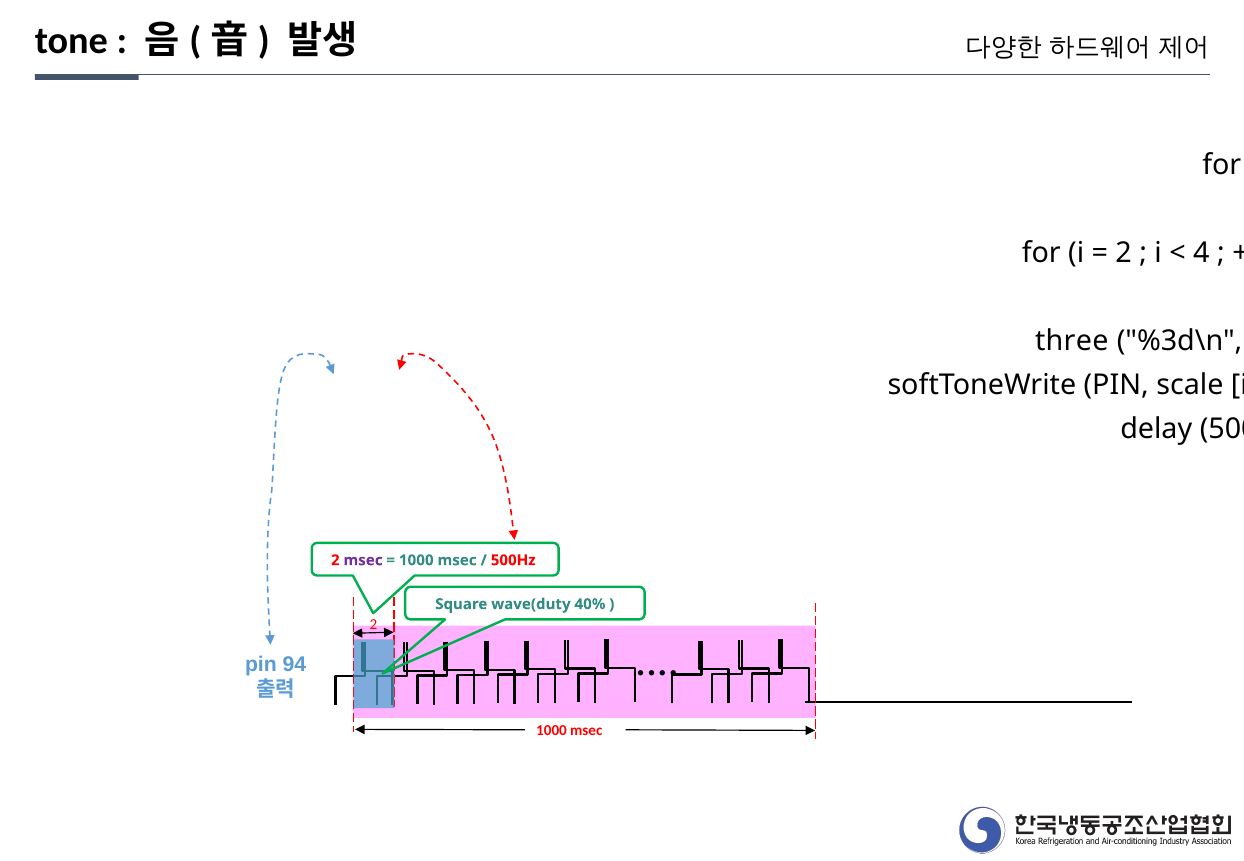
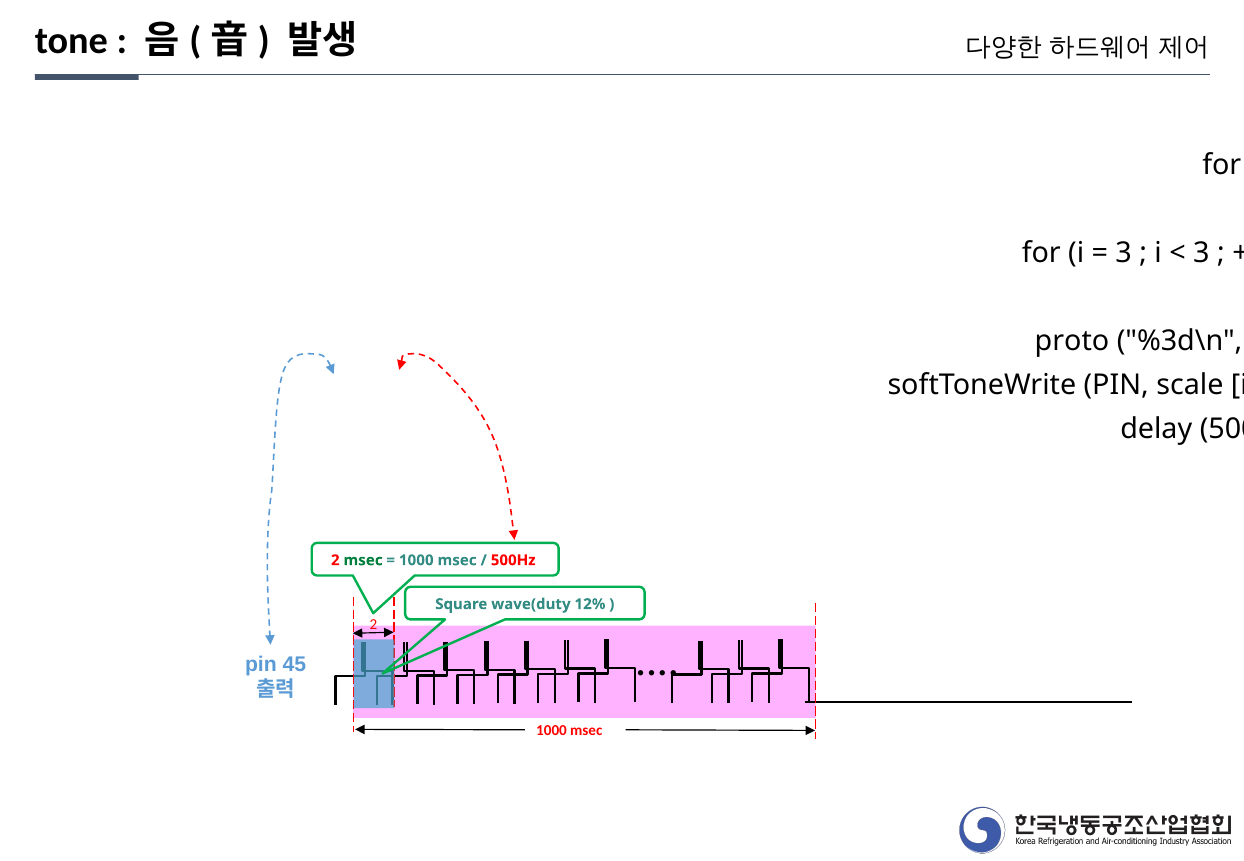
2 at (1124, 253): 2 -> 3
4 at (1201, 253): 4 -> 3
three: three -> proto
msec at (363, 560) colour: purple -> green
40%: 40% -> 12%
94: 94 -> 45
